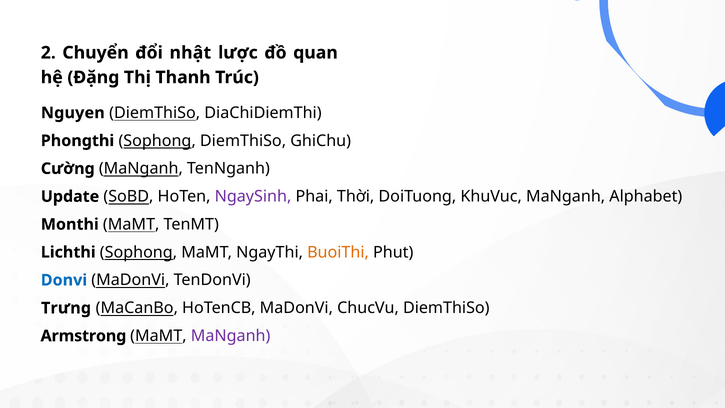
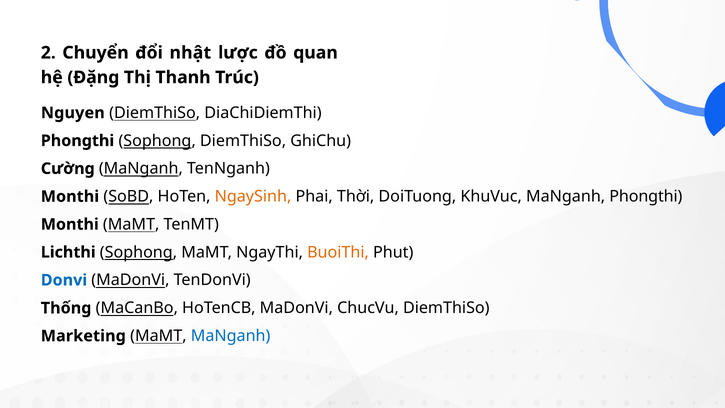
Update at (70, 196): Update -> Monthi
NgaySinh colour: purple -> orange
MaNganh Alphabet: Alphabet -> Phongthi
Trưng: Trưng -> Thống
Armstrong: Armstrong -> Marketing
MaNganh at (231, 336) colour: purple -> blue
